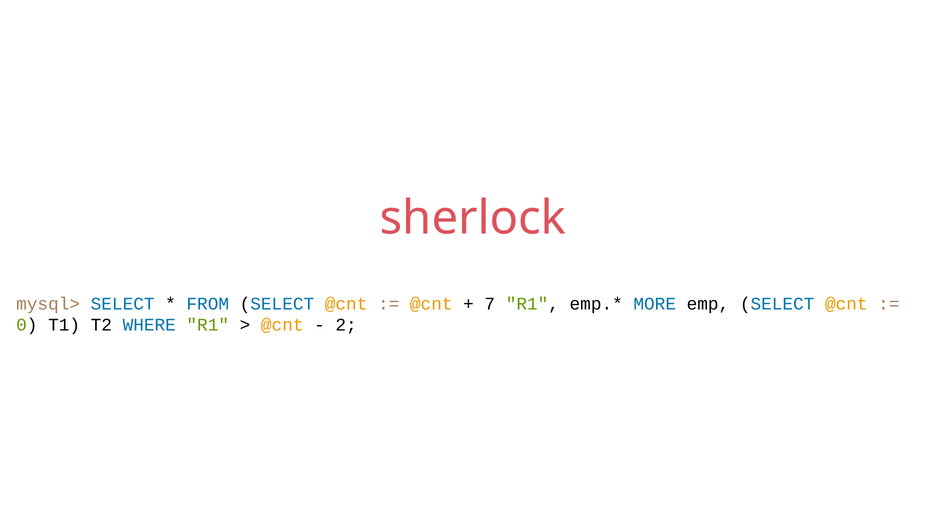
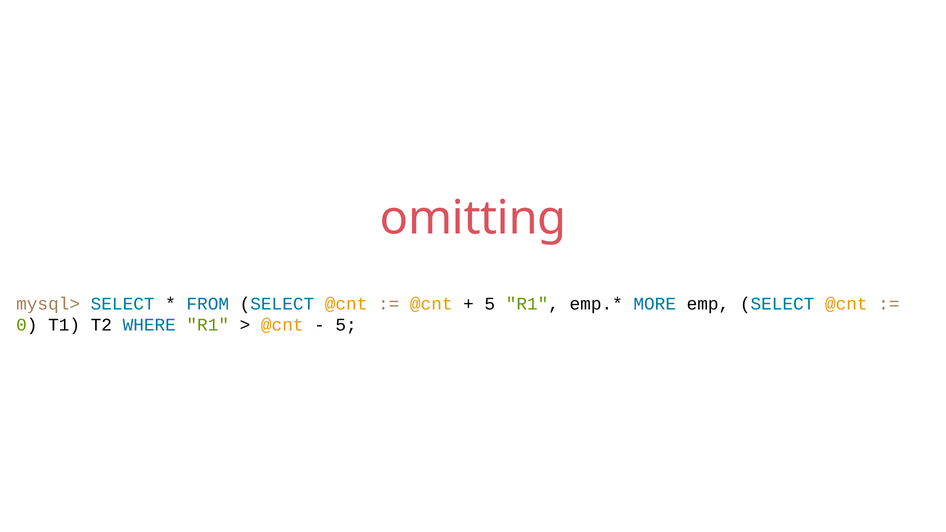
sherlock: sherlock -> omitting
7 at (490, 304): 7 -> 5
2 at (346, 325): 2 -> 5
